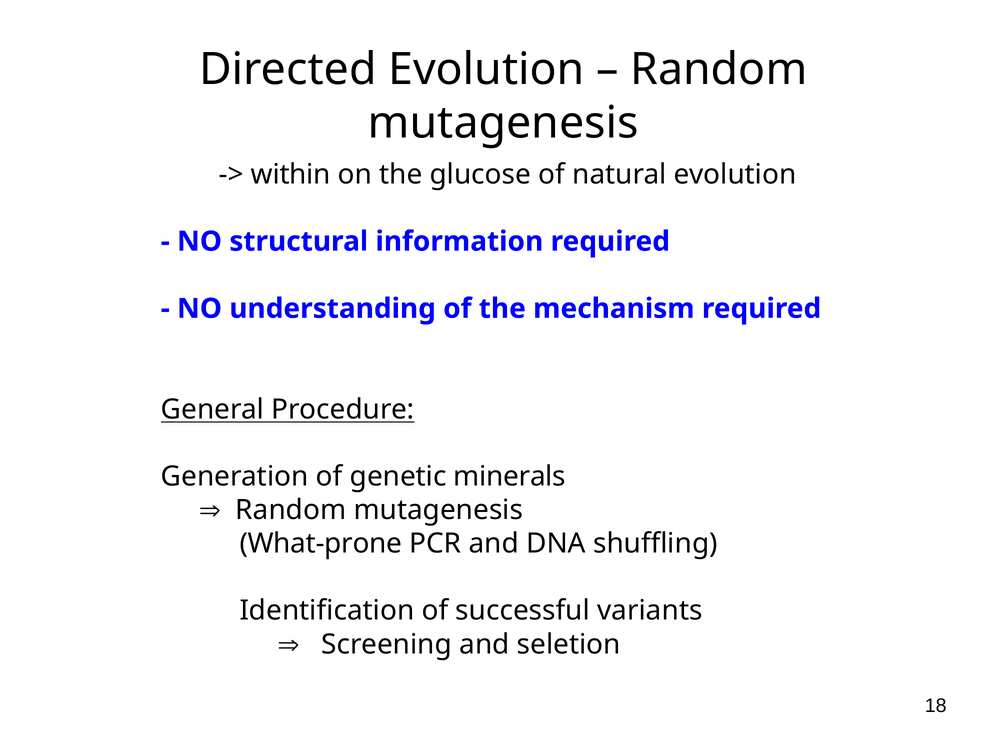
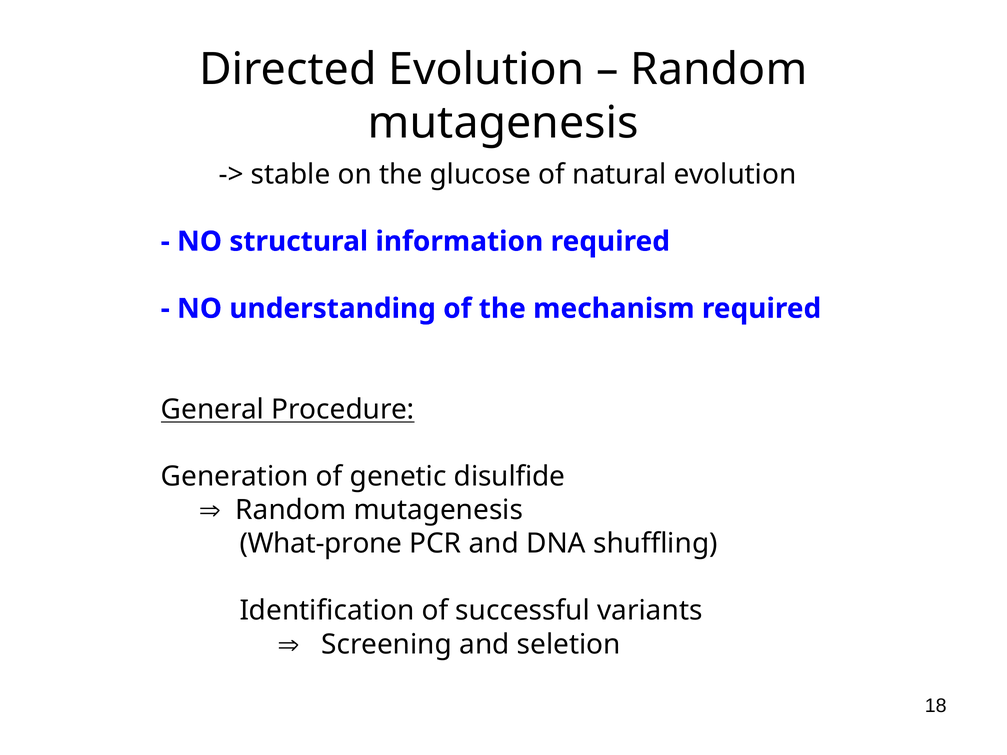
within: within -> stable
minerals: minerals -> disulfide
